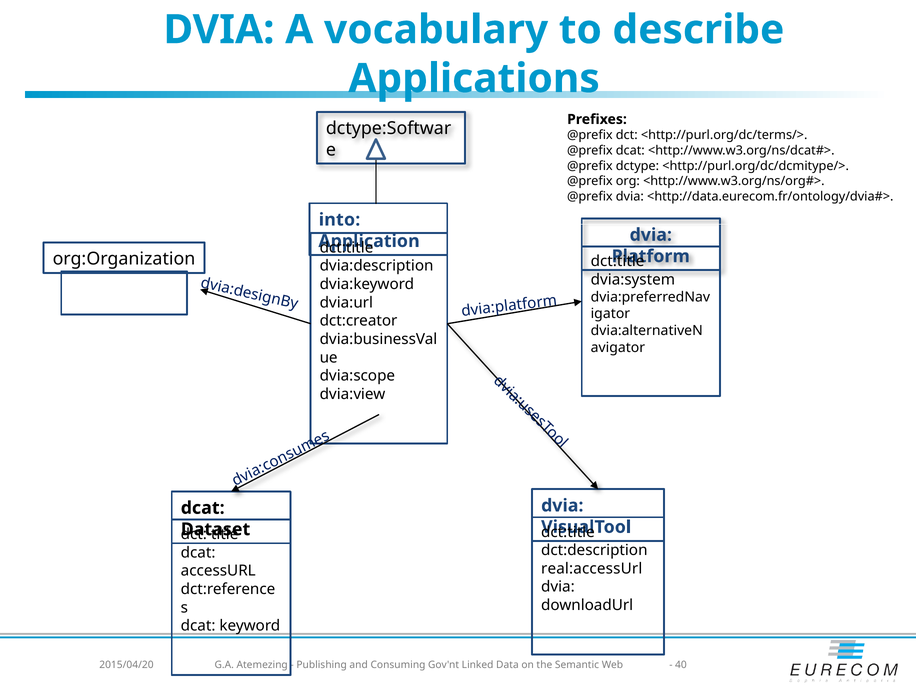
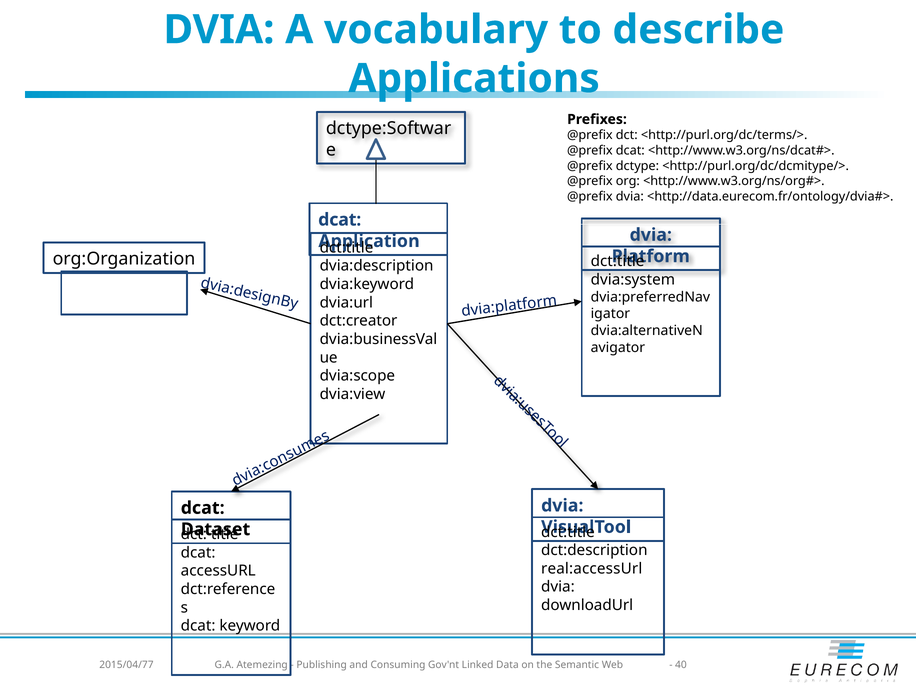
into at (340, 220): into -> dcat
2015/04/20: 2015/04/20 -> 2015/04/77
